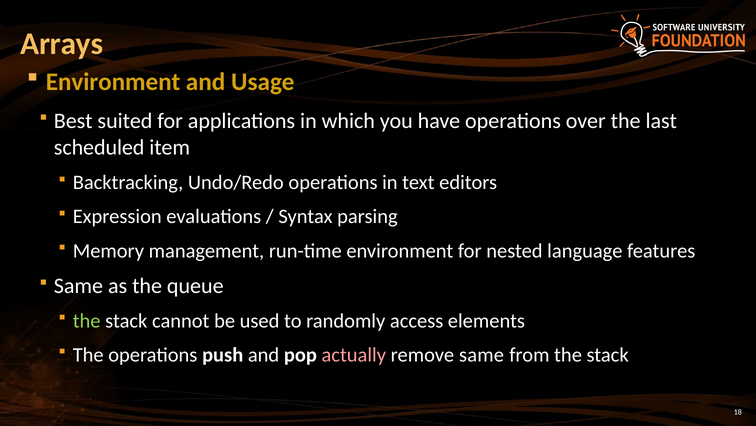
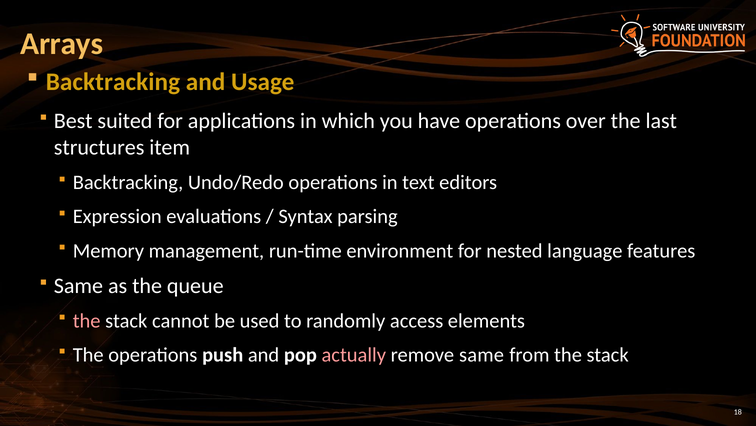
Environment at (113, 82): Environment -> Backtracking
scheduled: scheduled -> structures
the at (87, 320) colour: light green -> pink
